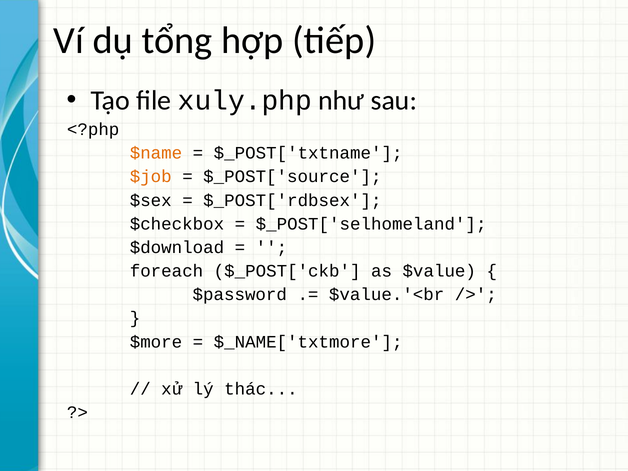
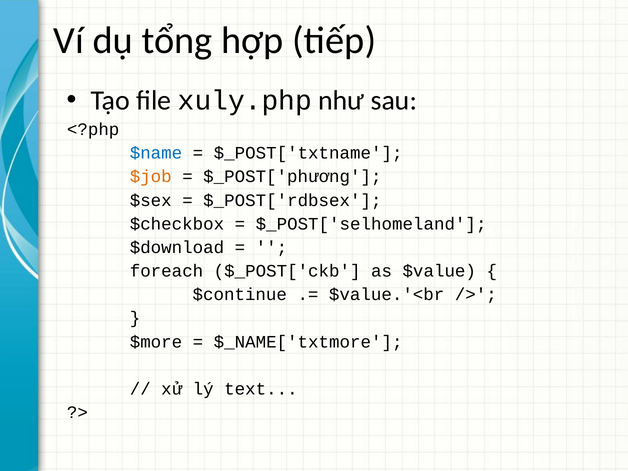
$name colour: orange -> blue
$_POST['source: $_POST['source -> $_POST['phương
$password: $password -> $continue
thác: thác -> text
